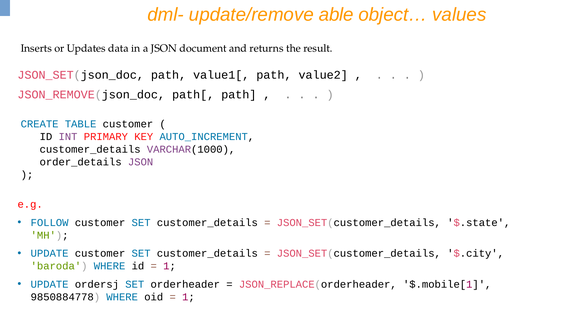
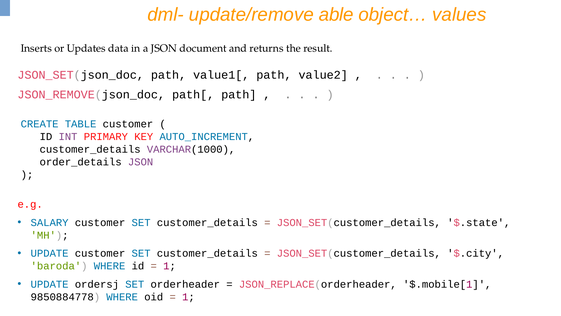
FOLLOW: FOLLOW -> SALARY
